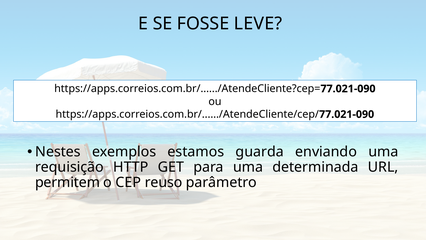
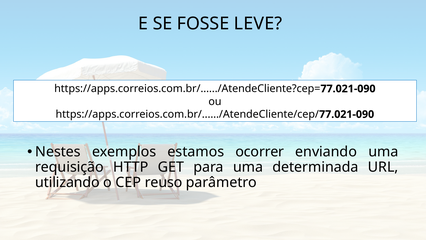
guarda: guarda -> ocorrer
permitem: permitem -> utilizando
